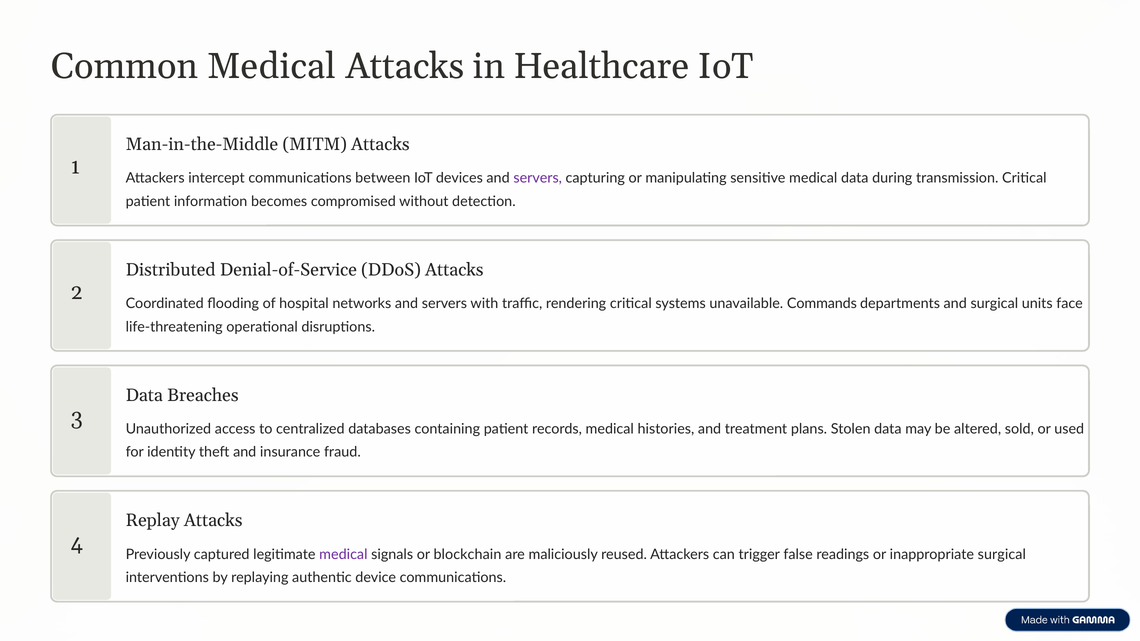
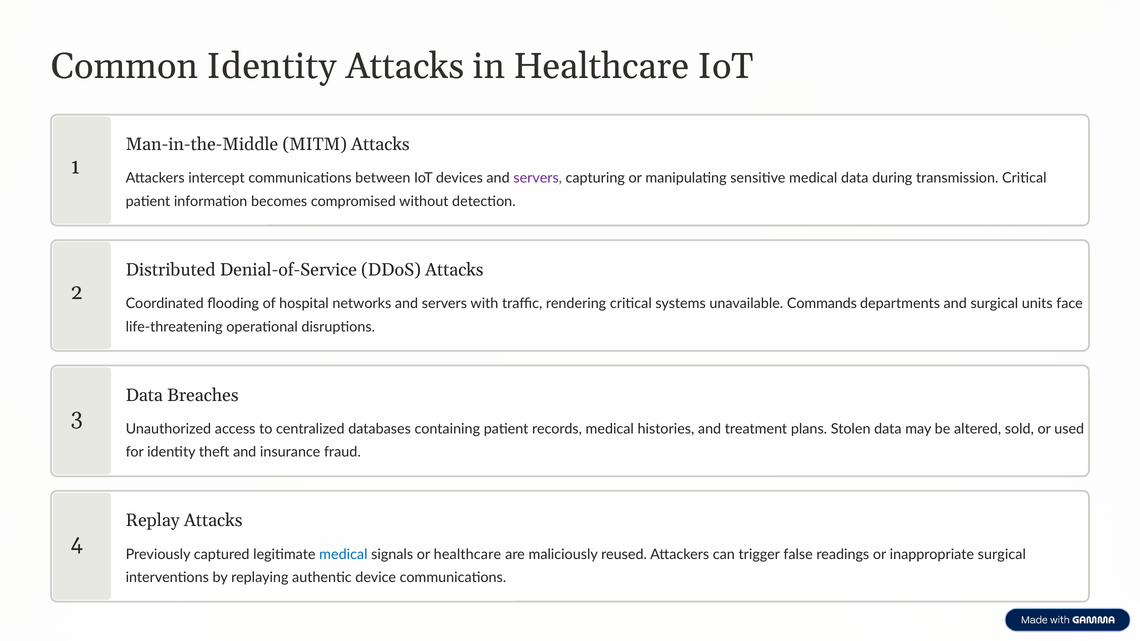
Common Medical: Medical -> Identity
medical at (343, 555) colour: purple -> blue
or blockchain: blockchain -> healthcare
